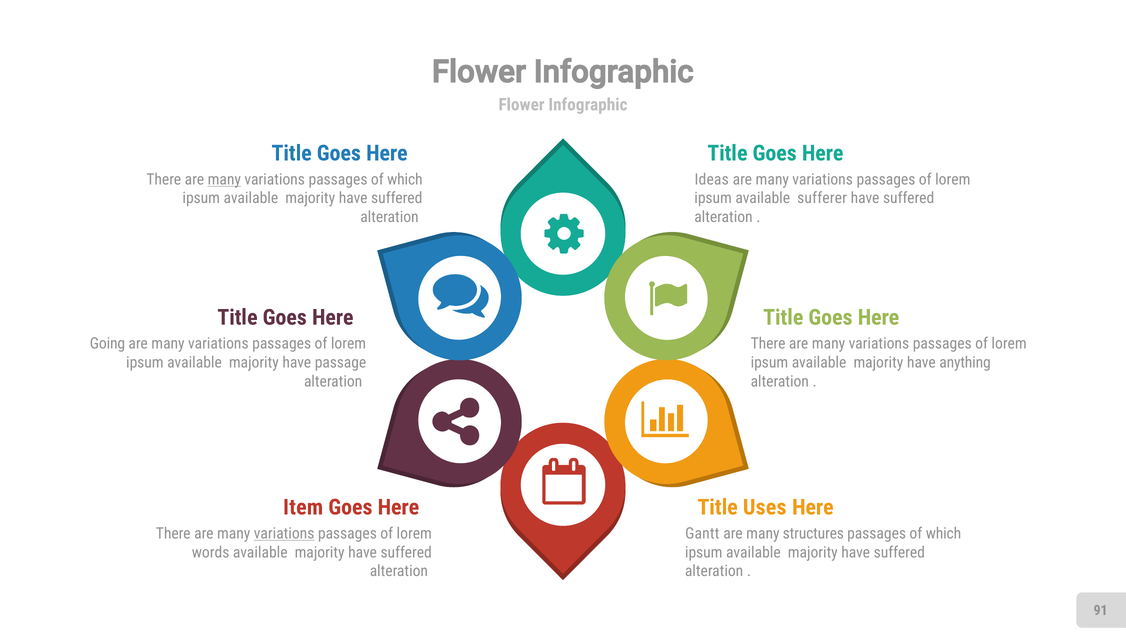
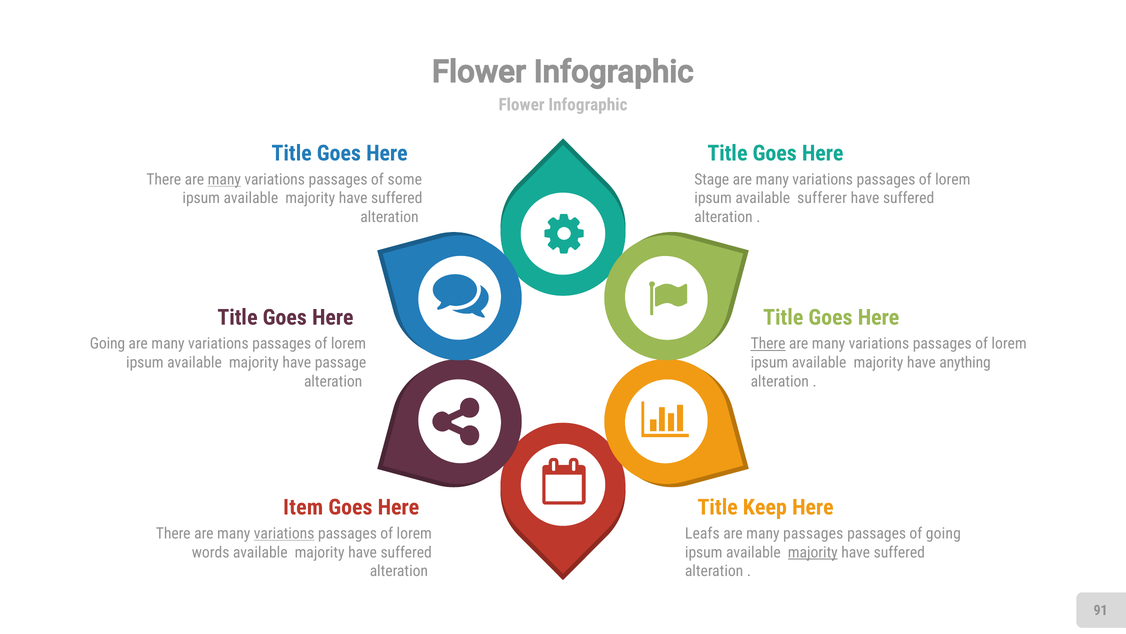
variations passages of which: which -> some
Ideas: Ideas -> Stage
There at (768, 343) underline: none -> present
Uses: Uses -> Keep
Gantt: Gantt -> Leafs
many structures: structures -> passages
which at (943, 533): which -> going
majority at (813, 552) underline: none -> present
